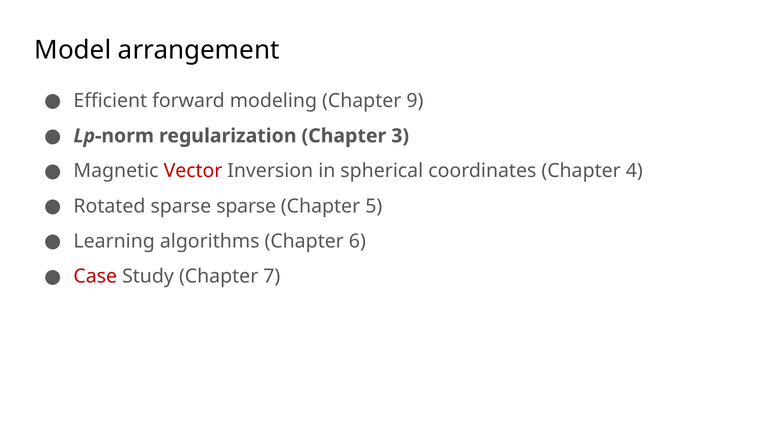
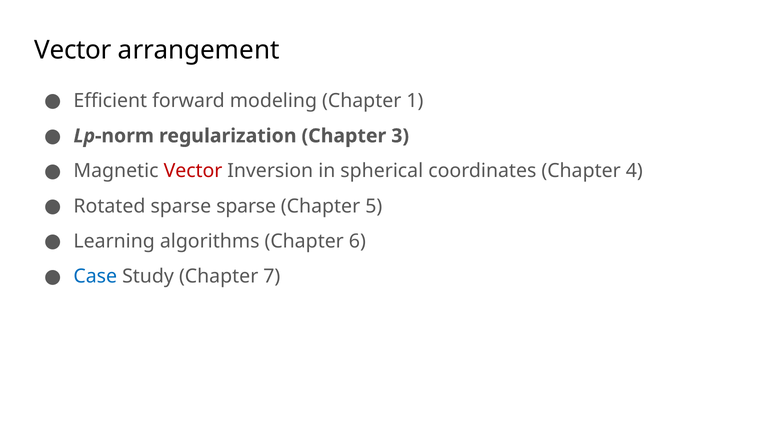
Model at (73, 50): Model -> Vector
9: 9 -> 1
Case colour: red -> blue
